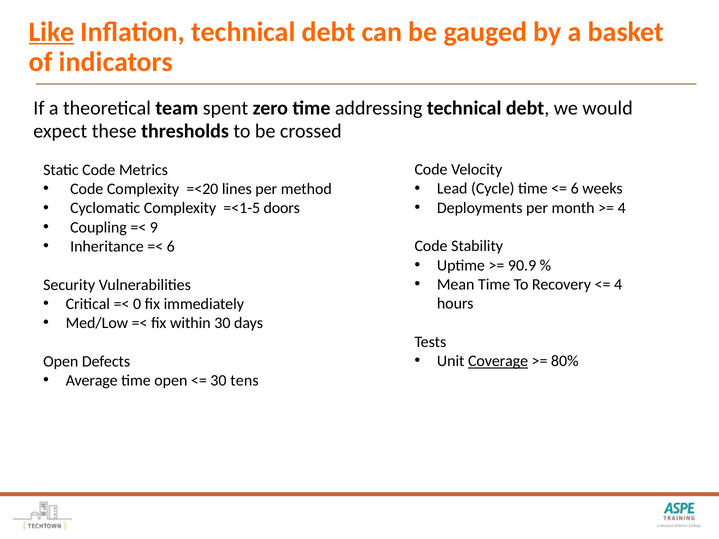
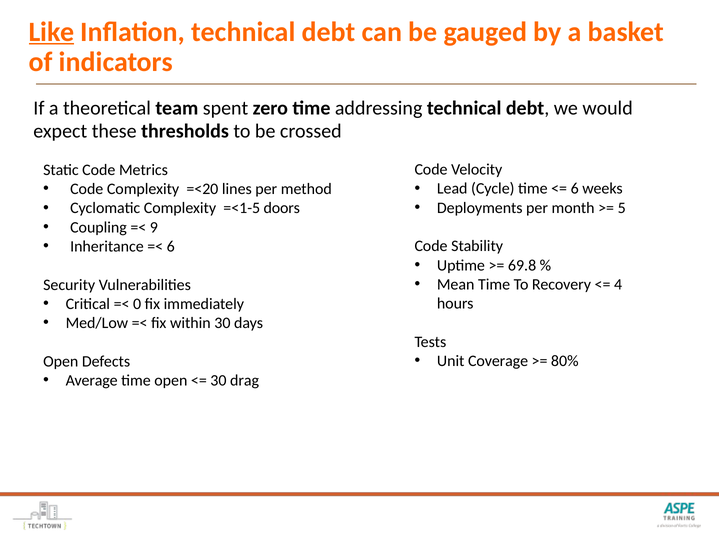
4 at (622, 208): 4 -> 5
90.9: 90.9 -> 69.8
Coverage underline: present -> none
tens: tens -> drag
